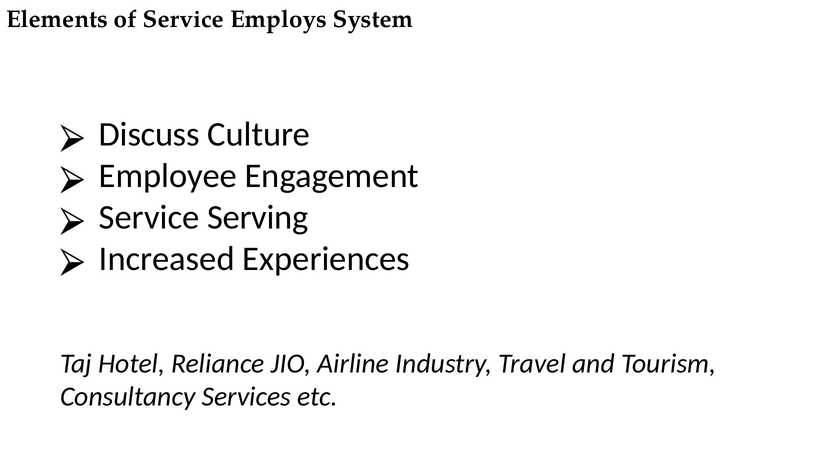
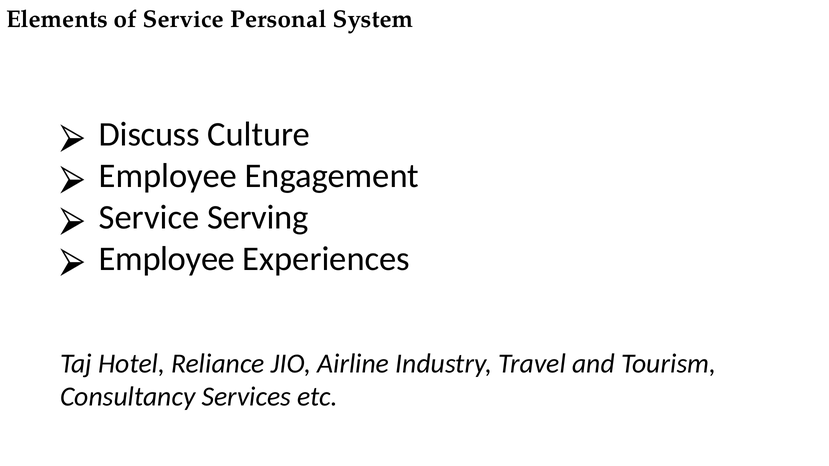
Employs: Employs -> Personal
Increased at (167, 259): Increased -> Employee
